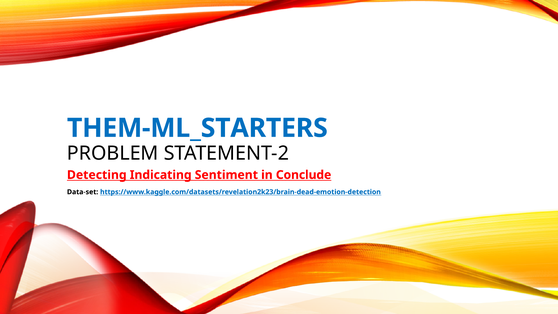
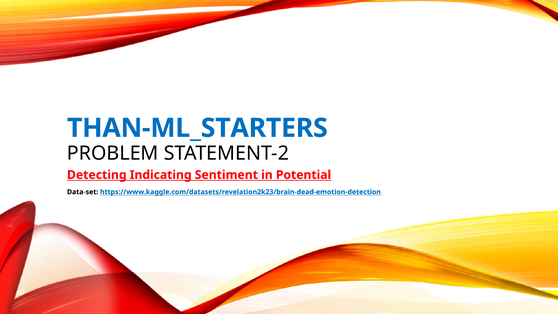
THEM-ML_STARTERS: THEM-ML_STARTERS -> THAN-ML_STARTERS
Conclude: Conclude -> Potential
